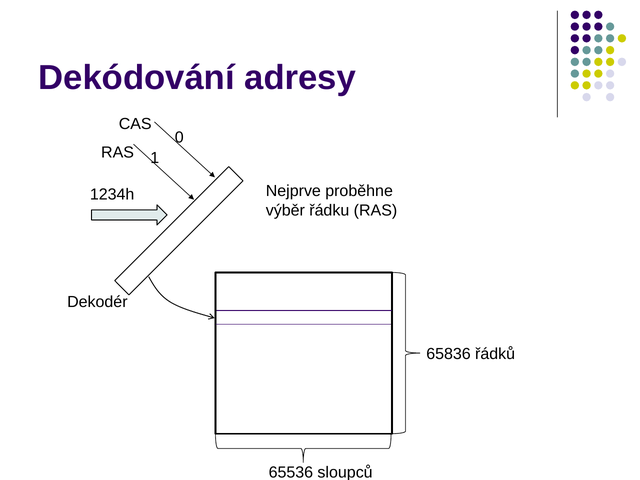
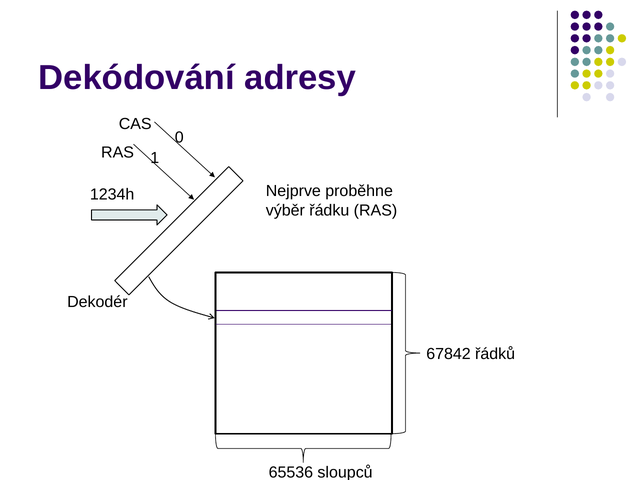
65836: 65836 -> 67842
